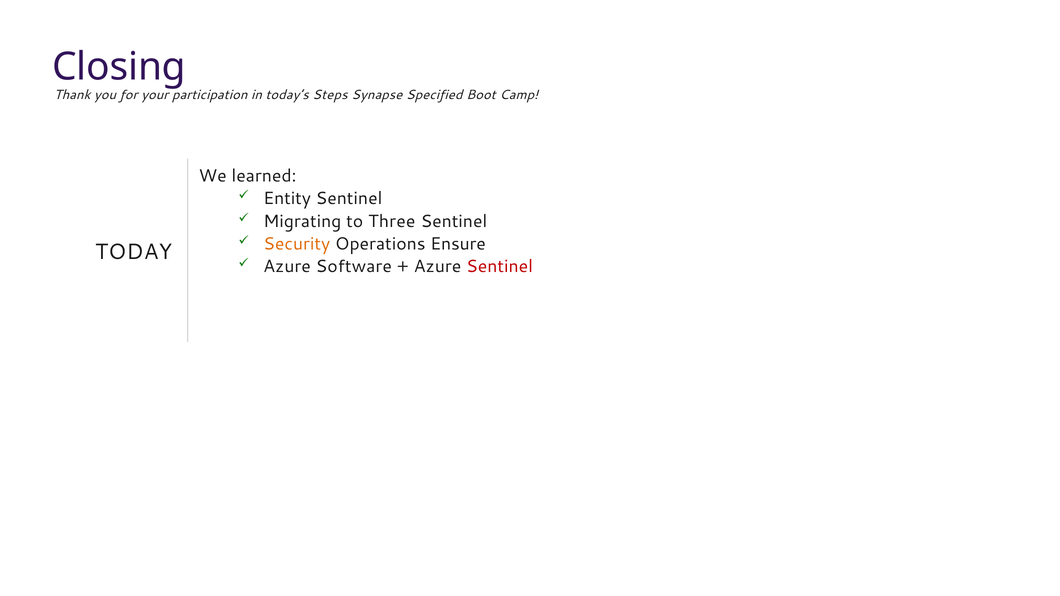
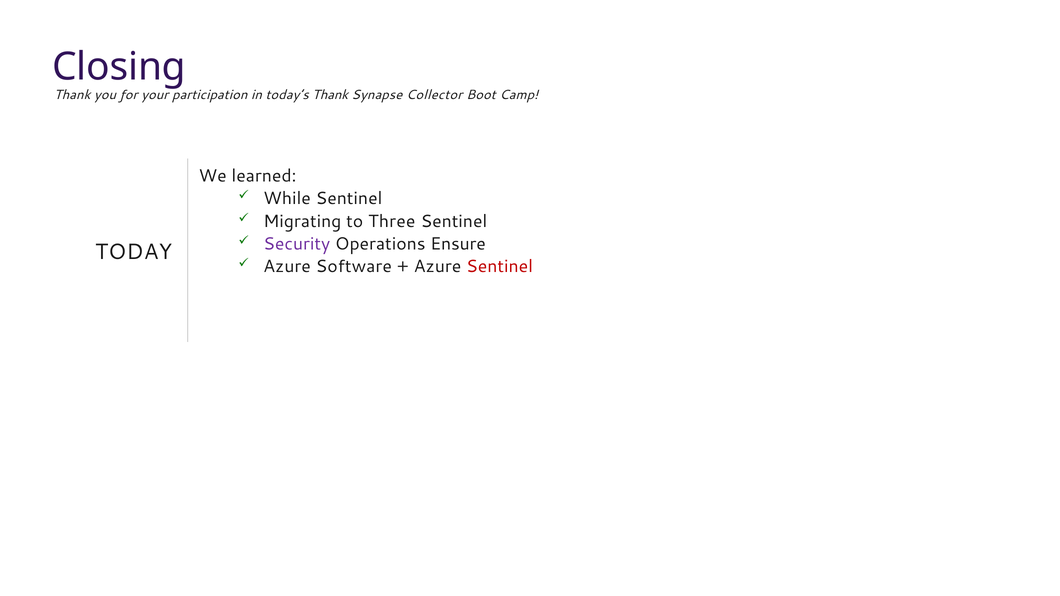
today’s Steps: Steps -> Thank
Specified: Specified -> Collector
Entity: Entity -> While
Security colour: orange -> purple
